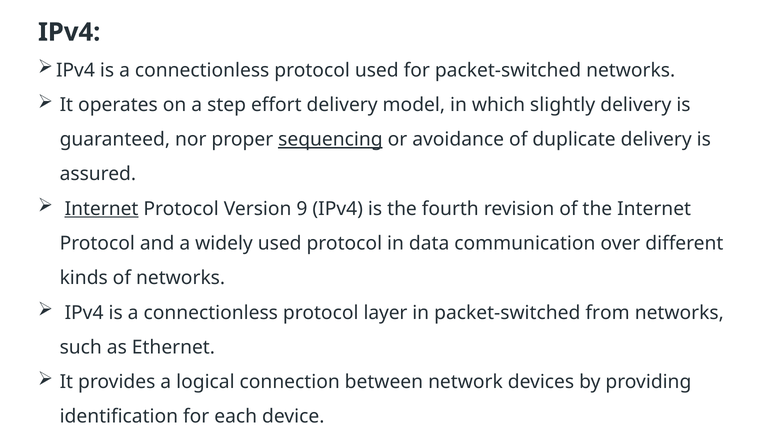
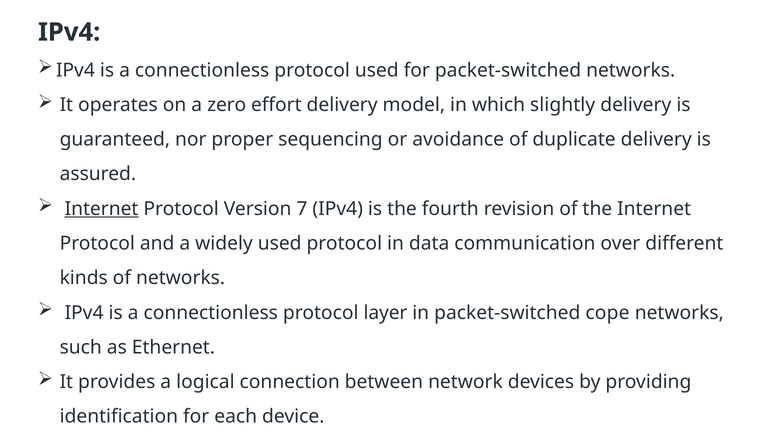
step: step -> zero
sequencing underline: present -> none
9: 9 -> 7
from: from -> cope
